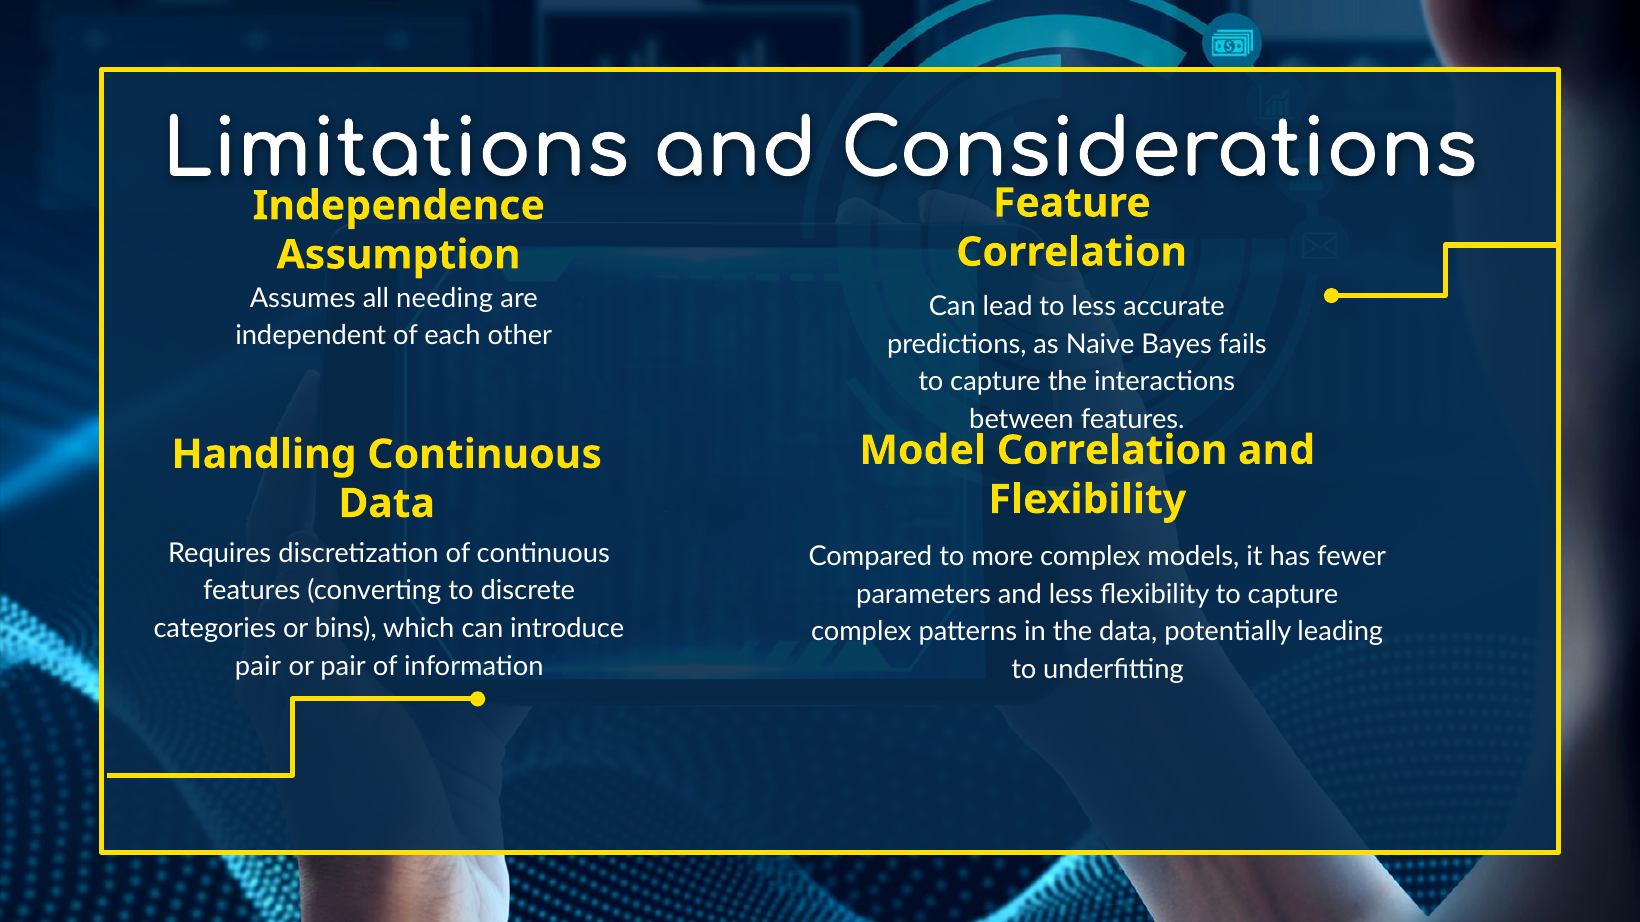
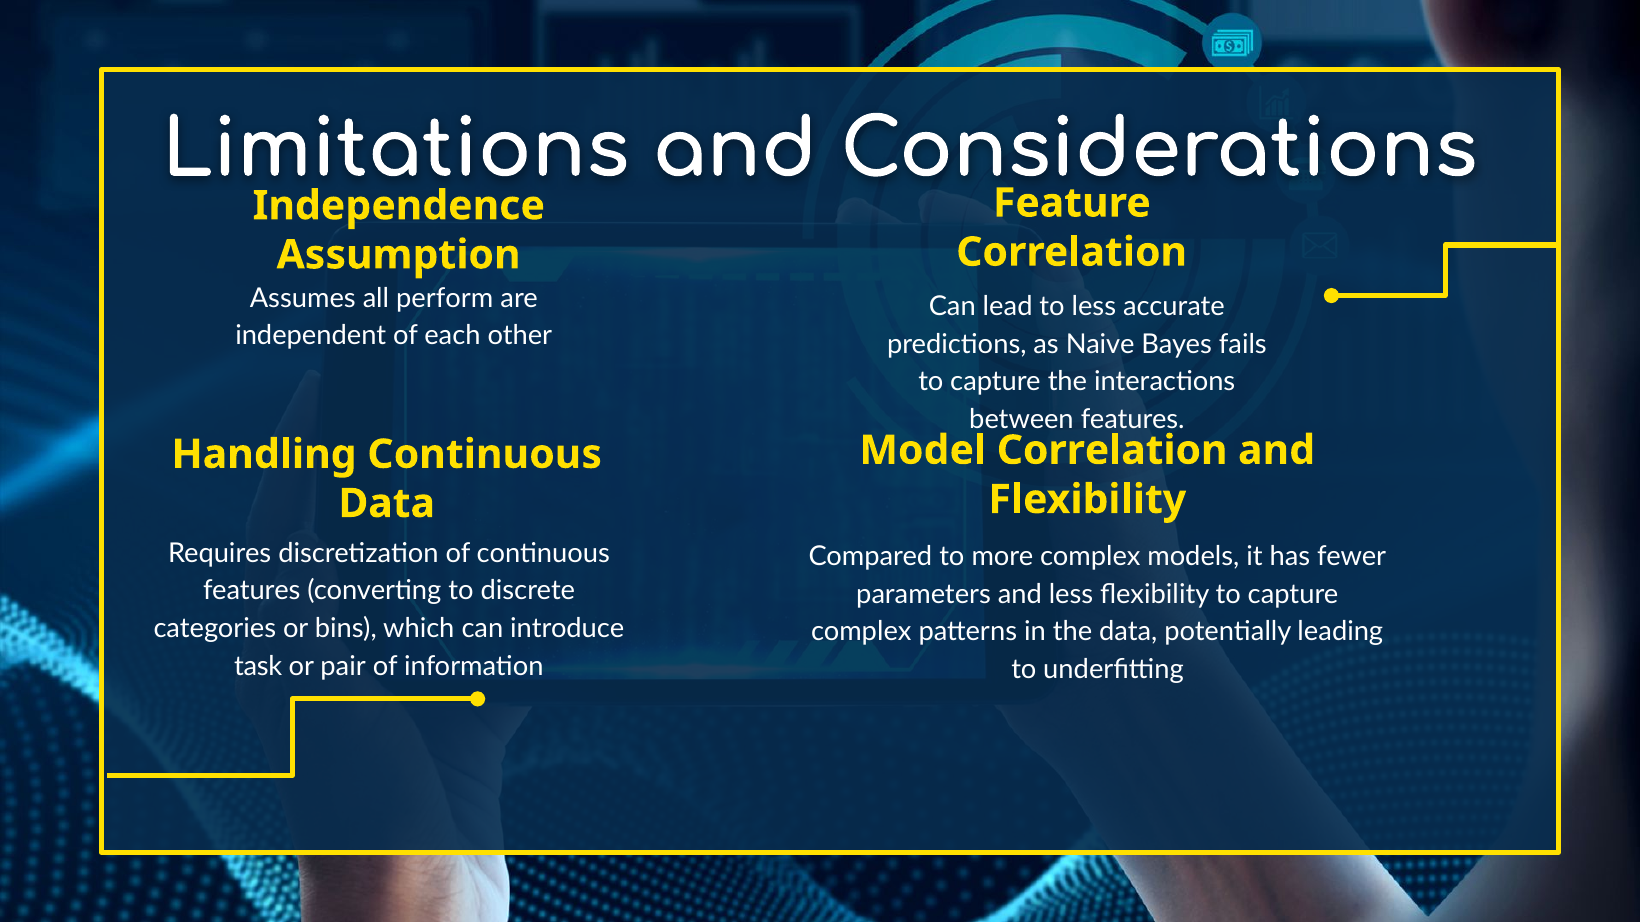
needing: needing -> perform
pair at (258, 667): pair -> task
